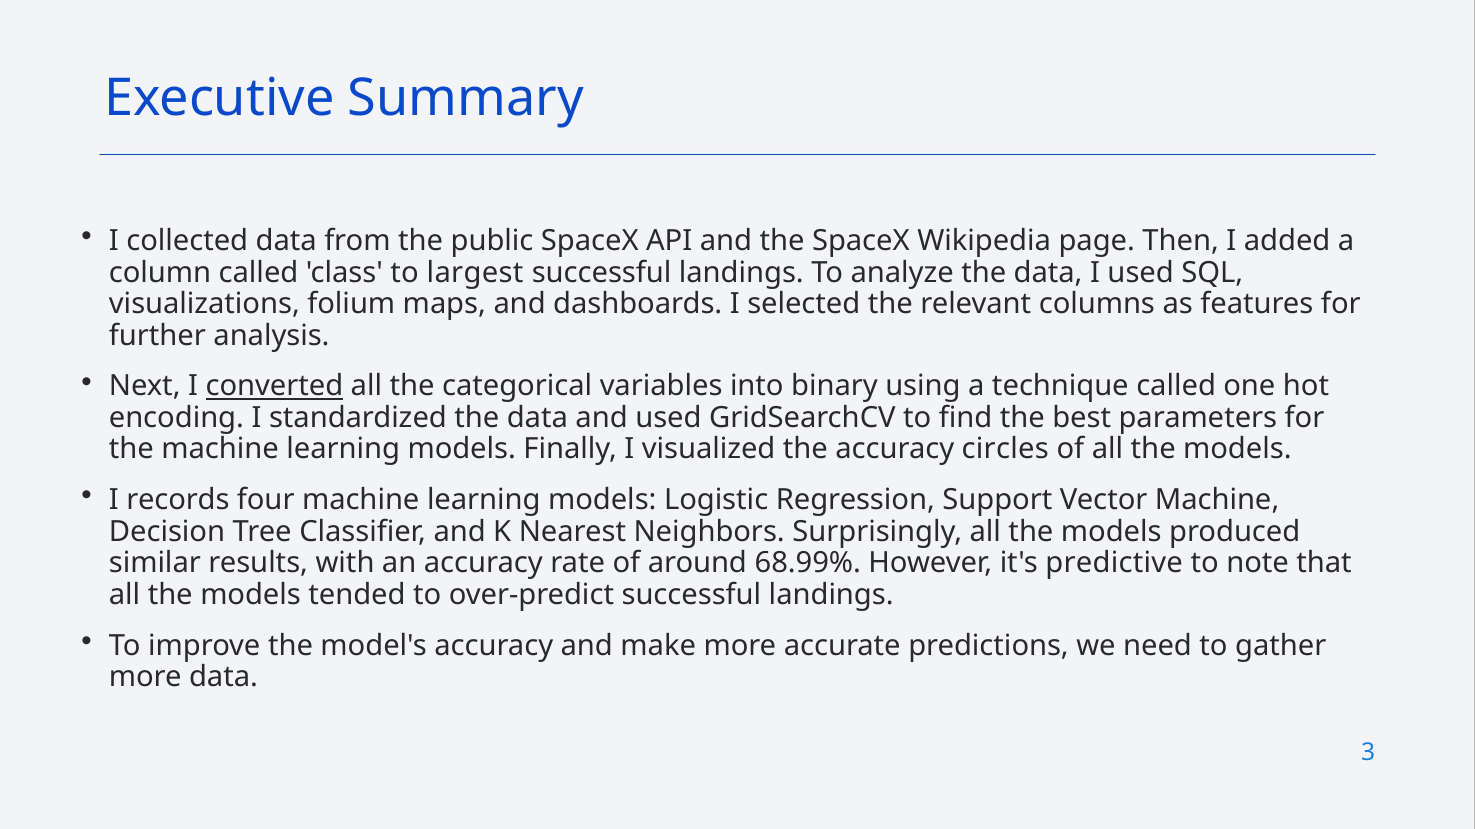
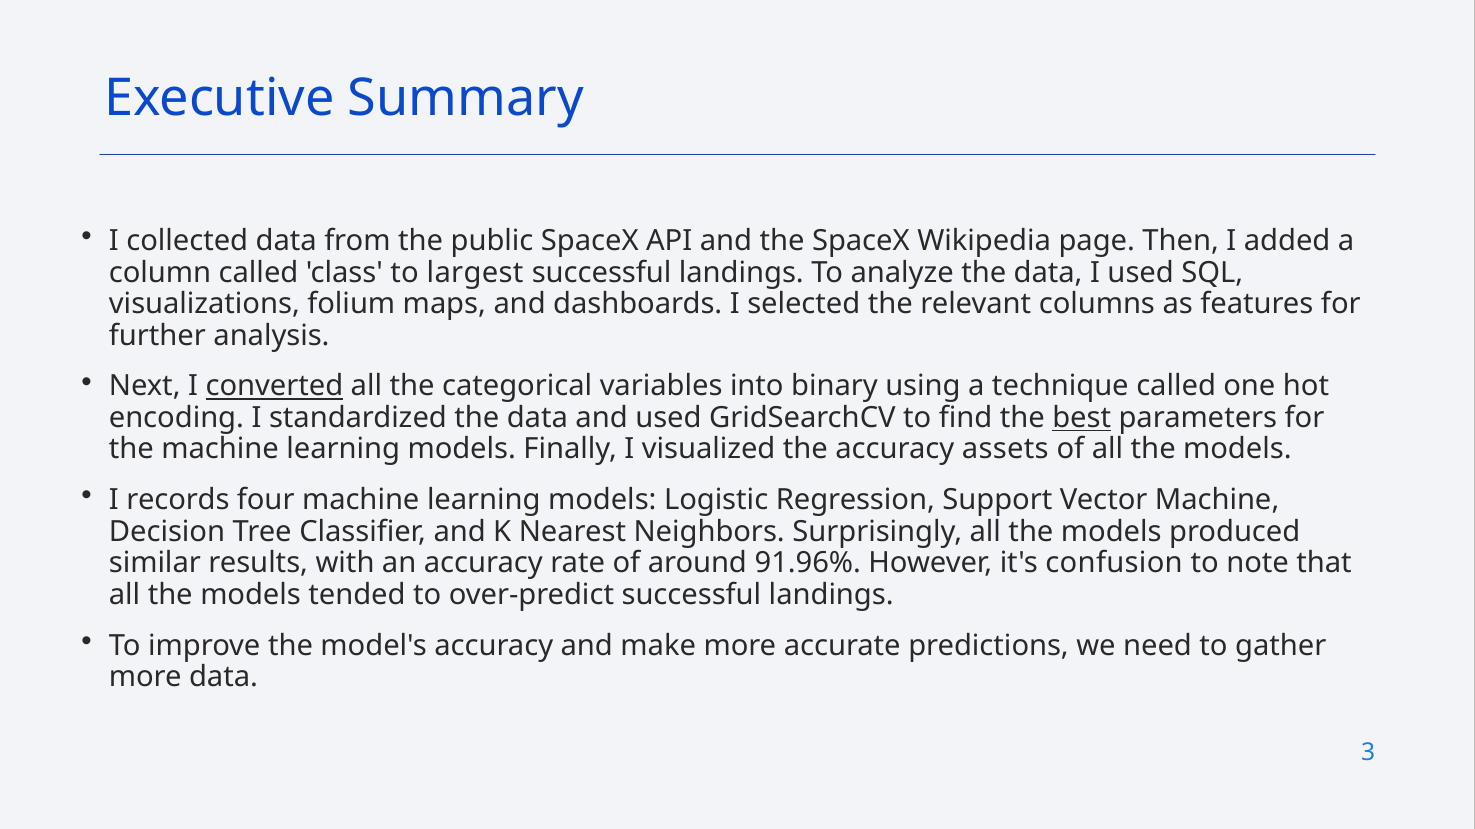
best underline: none -> present
circles: circles -> assets
68.99%: 68.99% -> 91.96%
predictive: predictive -> confusion
